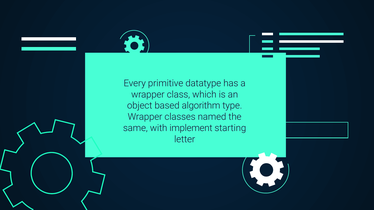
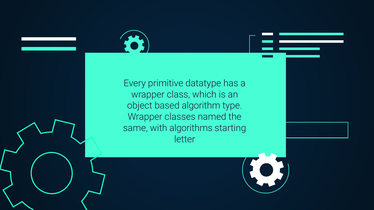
implement: implement -> algorithms
